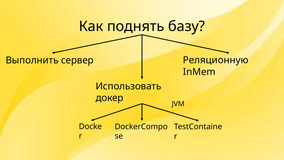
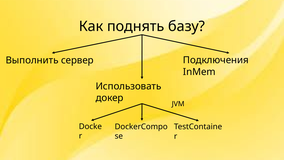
Реляционную: Реляционную -> Подключения
